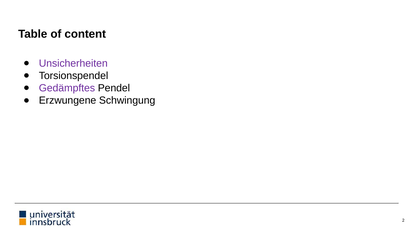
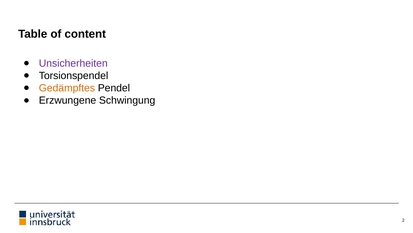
Gedämpftes colour: purple -> orange
